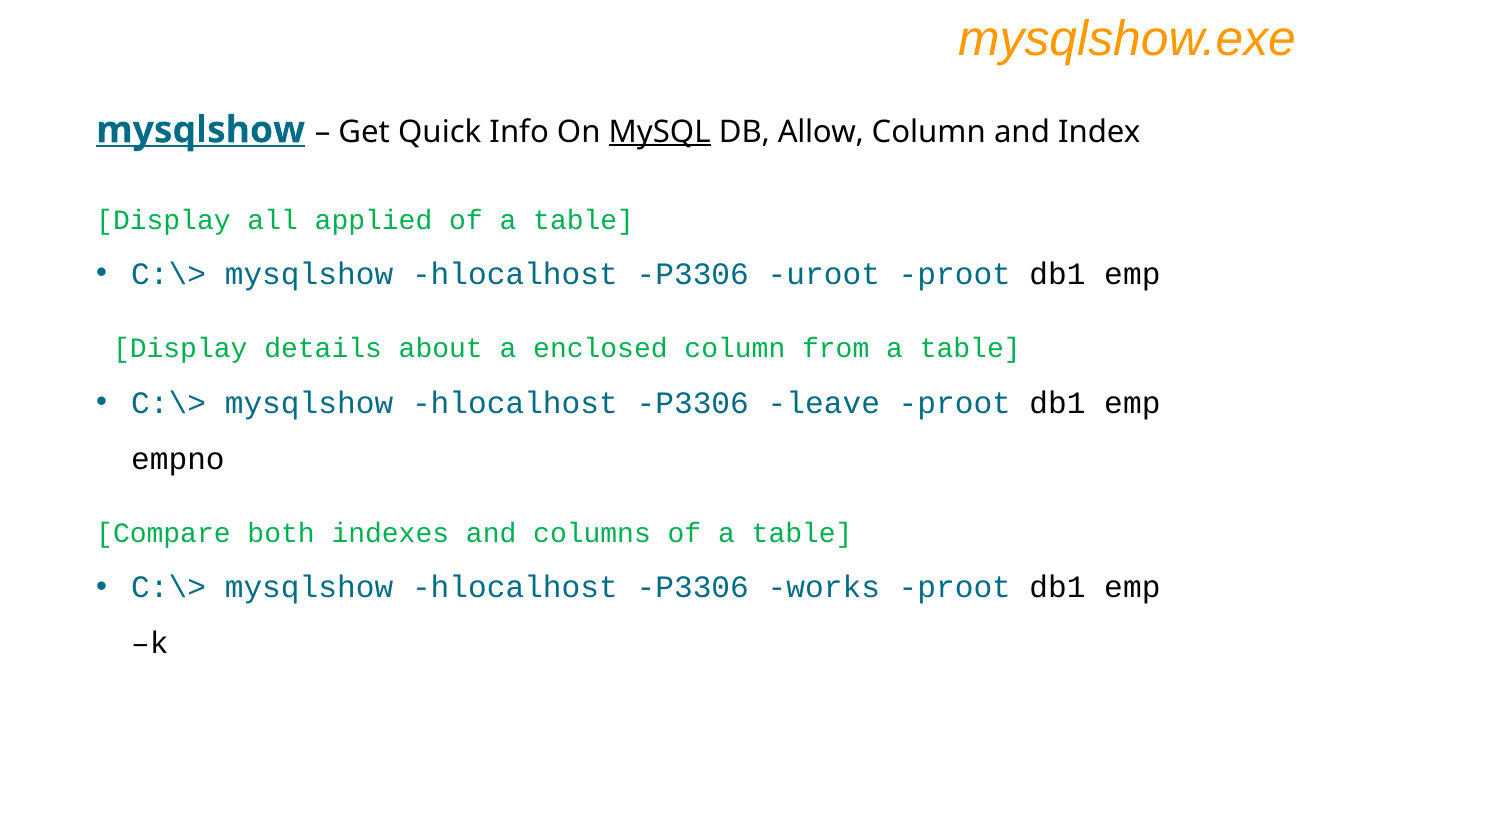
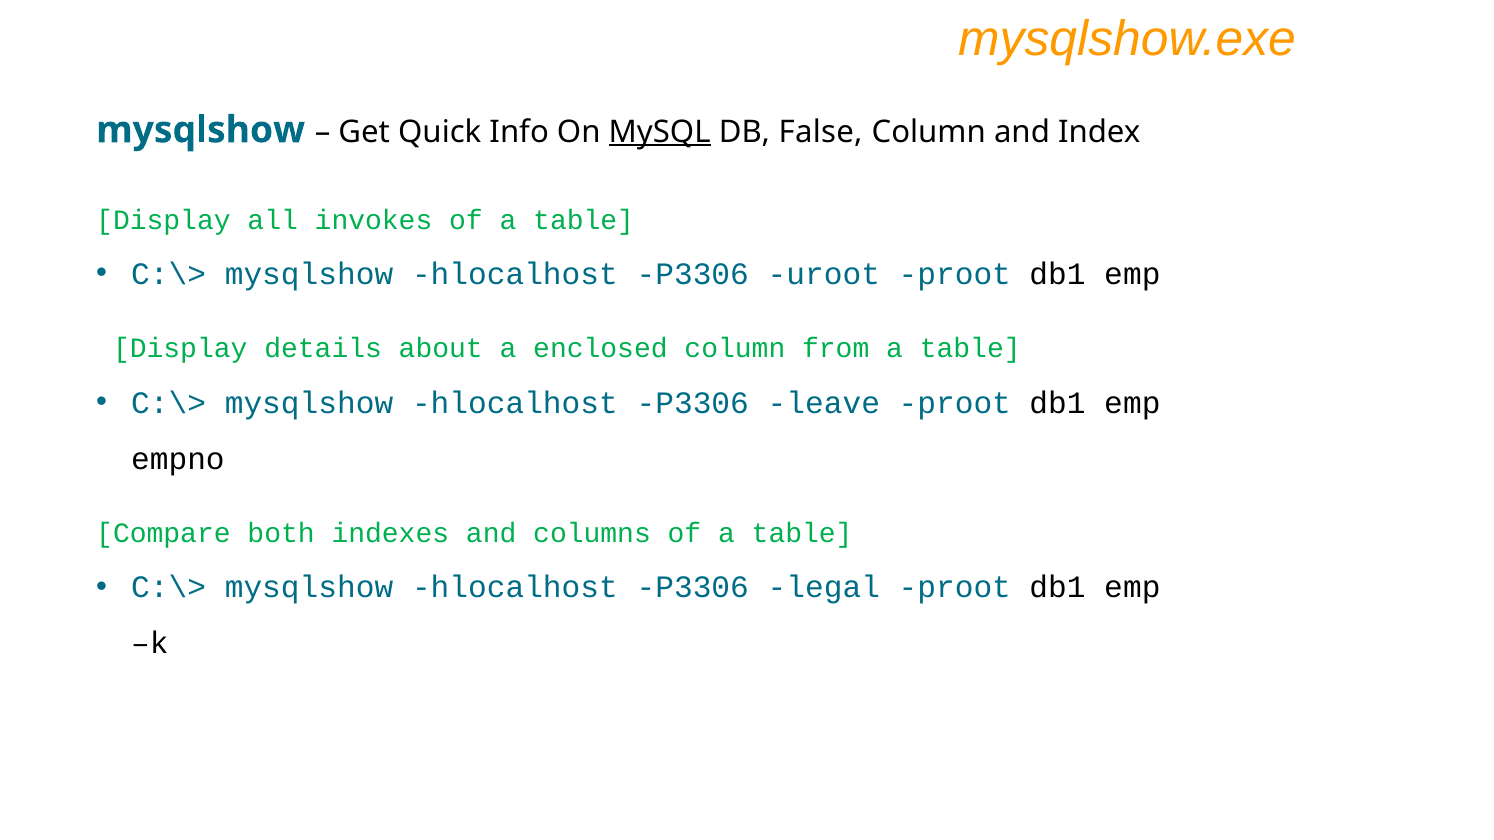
mysqlshow at (201, 130) underline: present -> none
Allow: Allow -> False
applied: applied -> invokes
works: works -> legal
